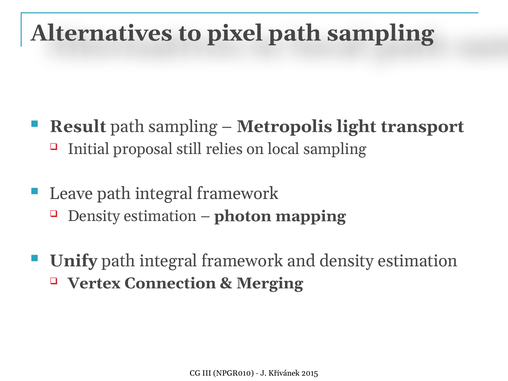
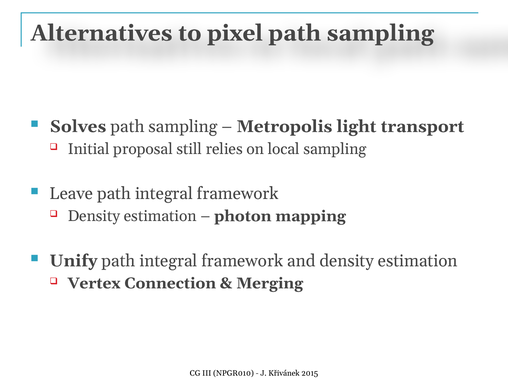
Result: Result -> Solves
